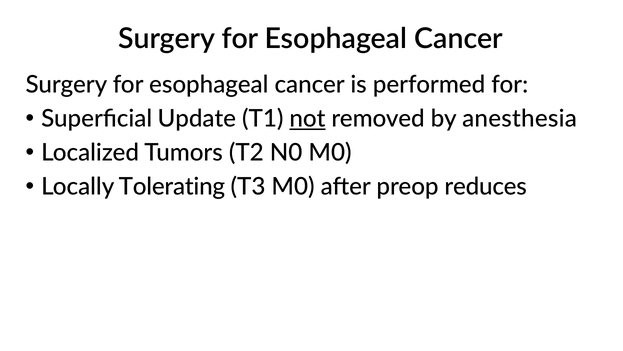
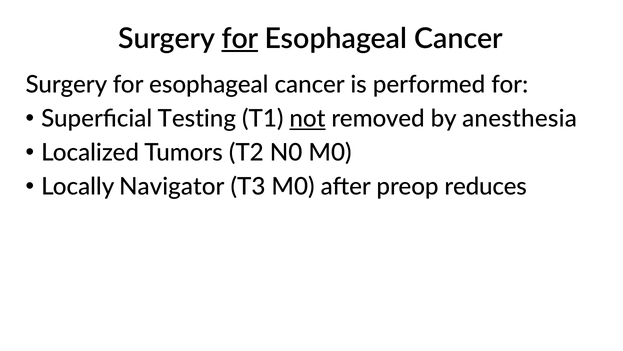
for at (240, 39) underline: none -> present
Update: Update -> Testing
Tolerating: Tolerating -> Navigator
